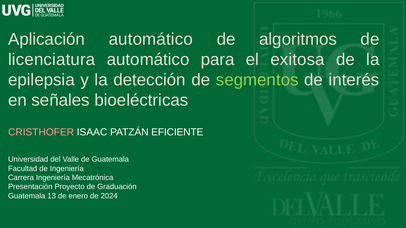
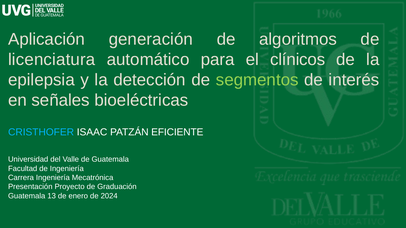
Aplicación automático: automático -> generación
exitosa: exitosa -> clínicos
CRISTHOFER colour: pink -> light blue
